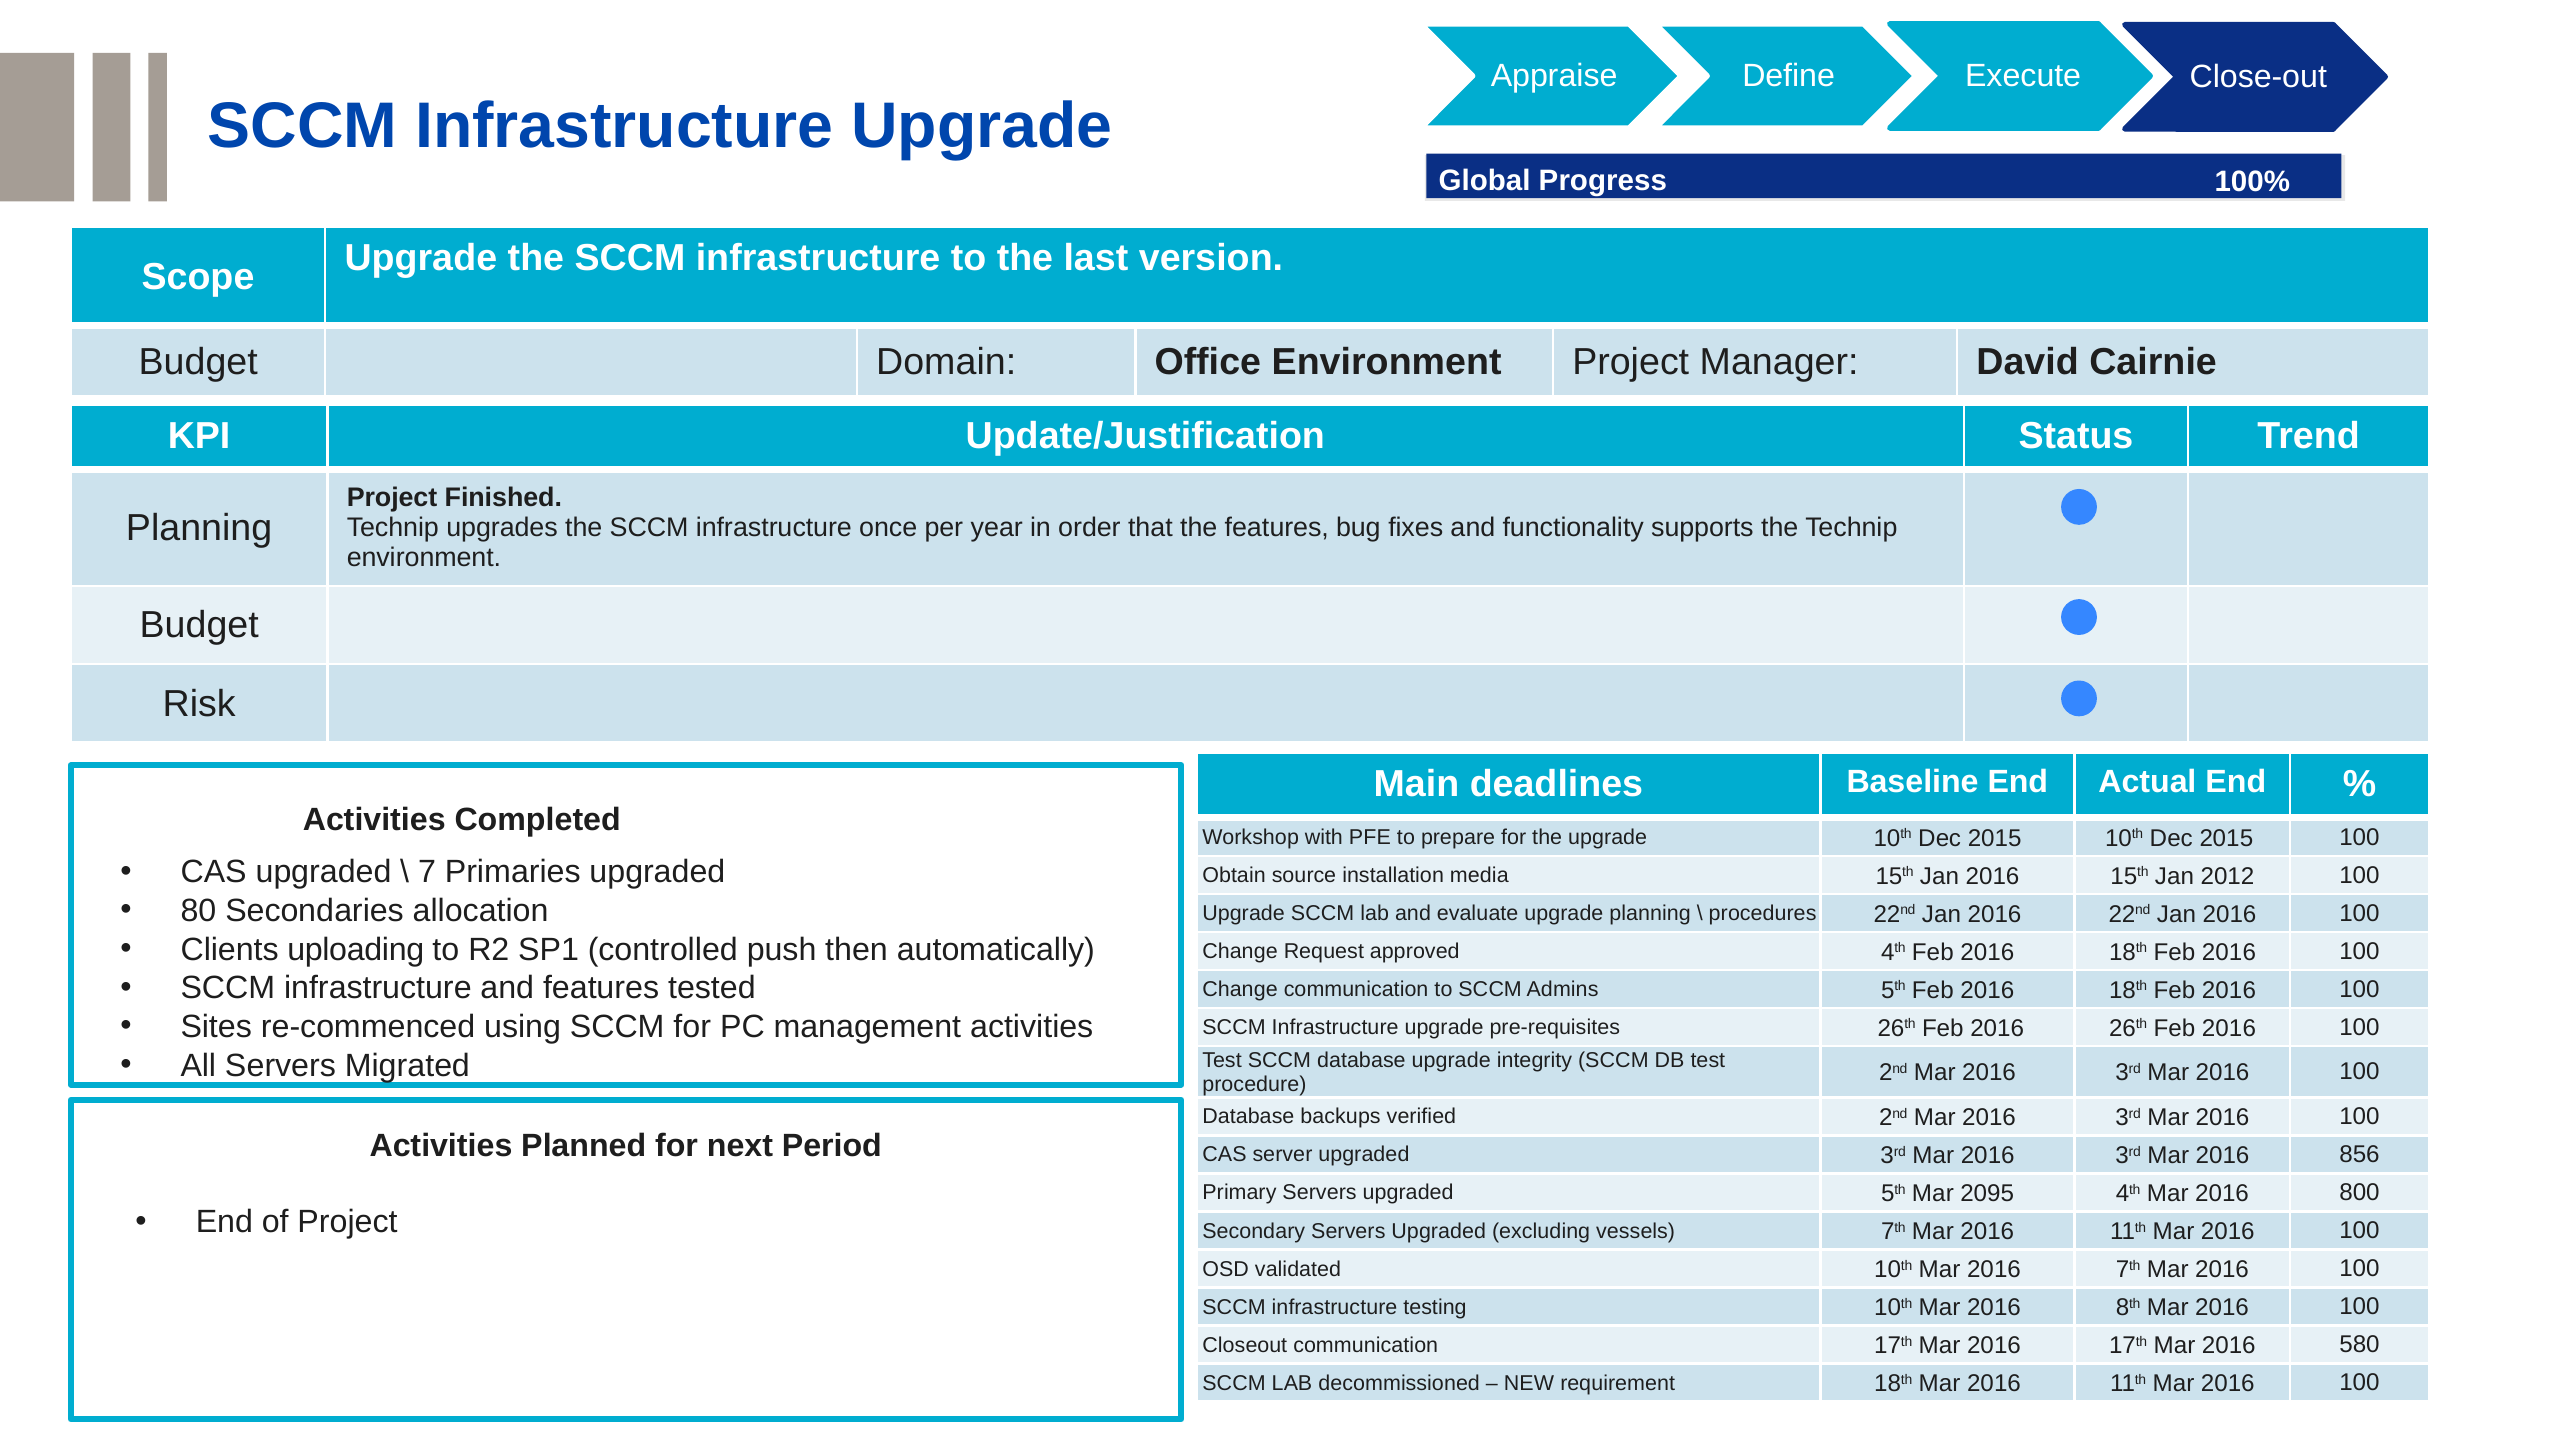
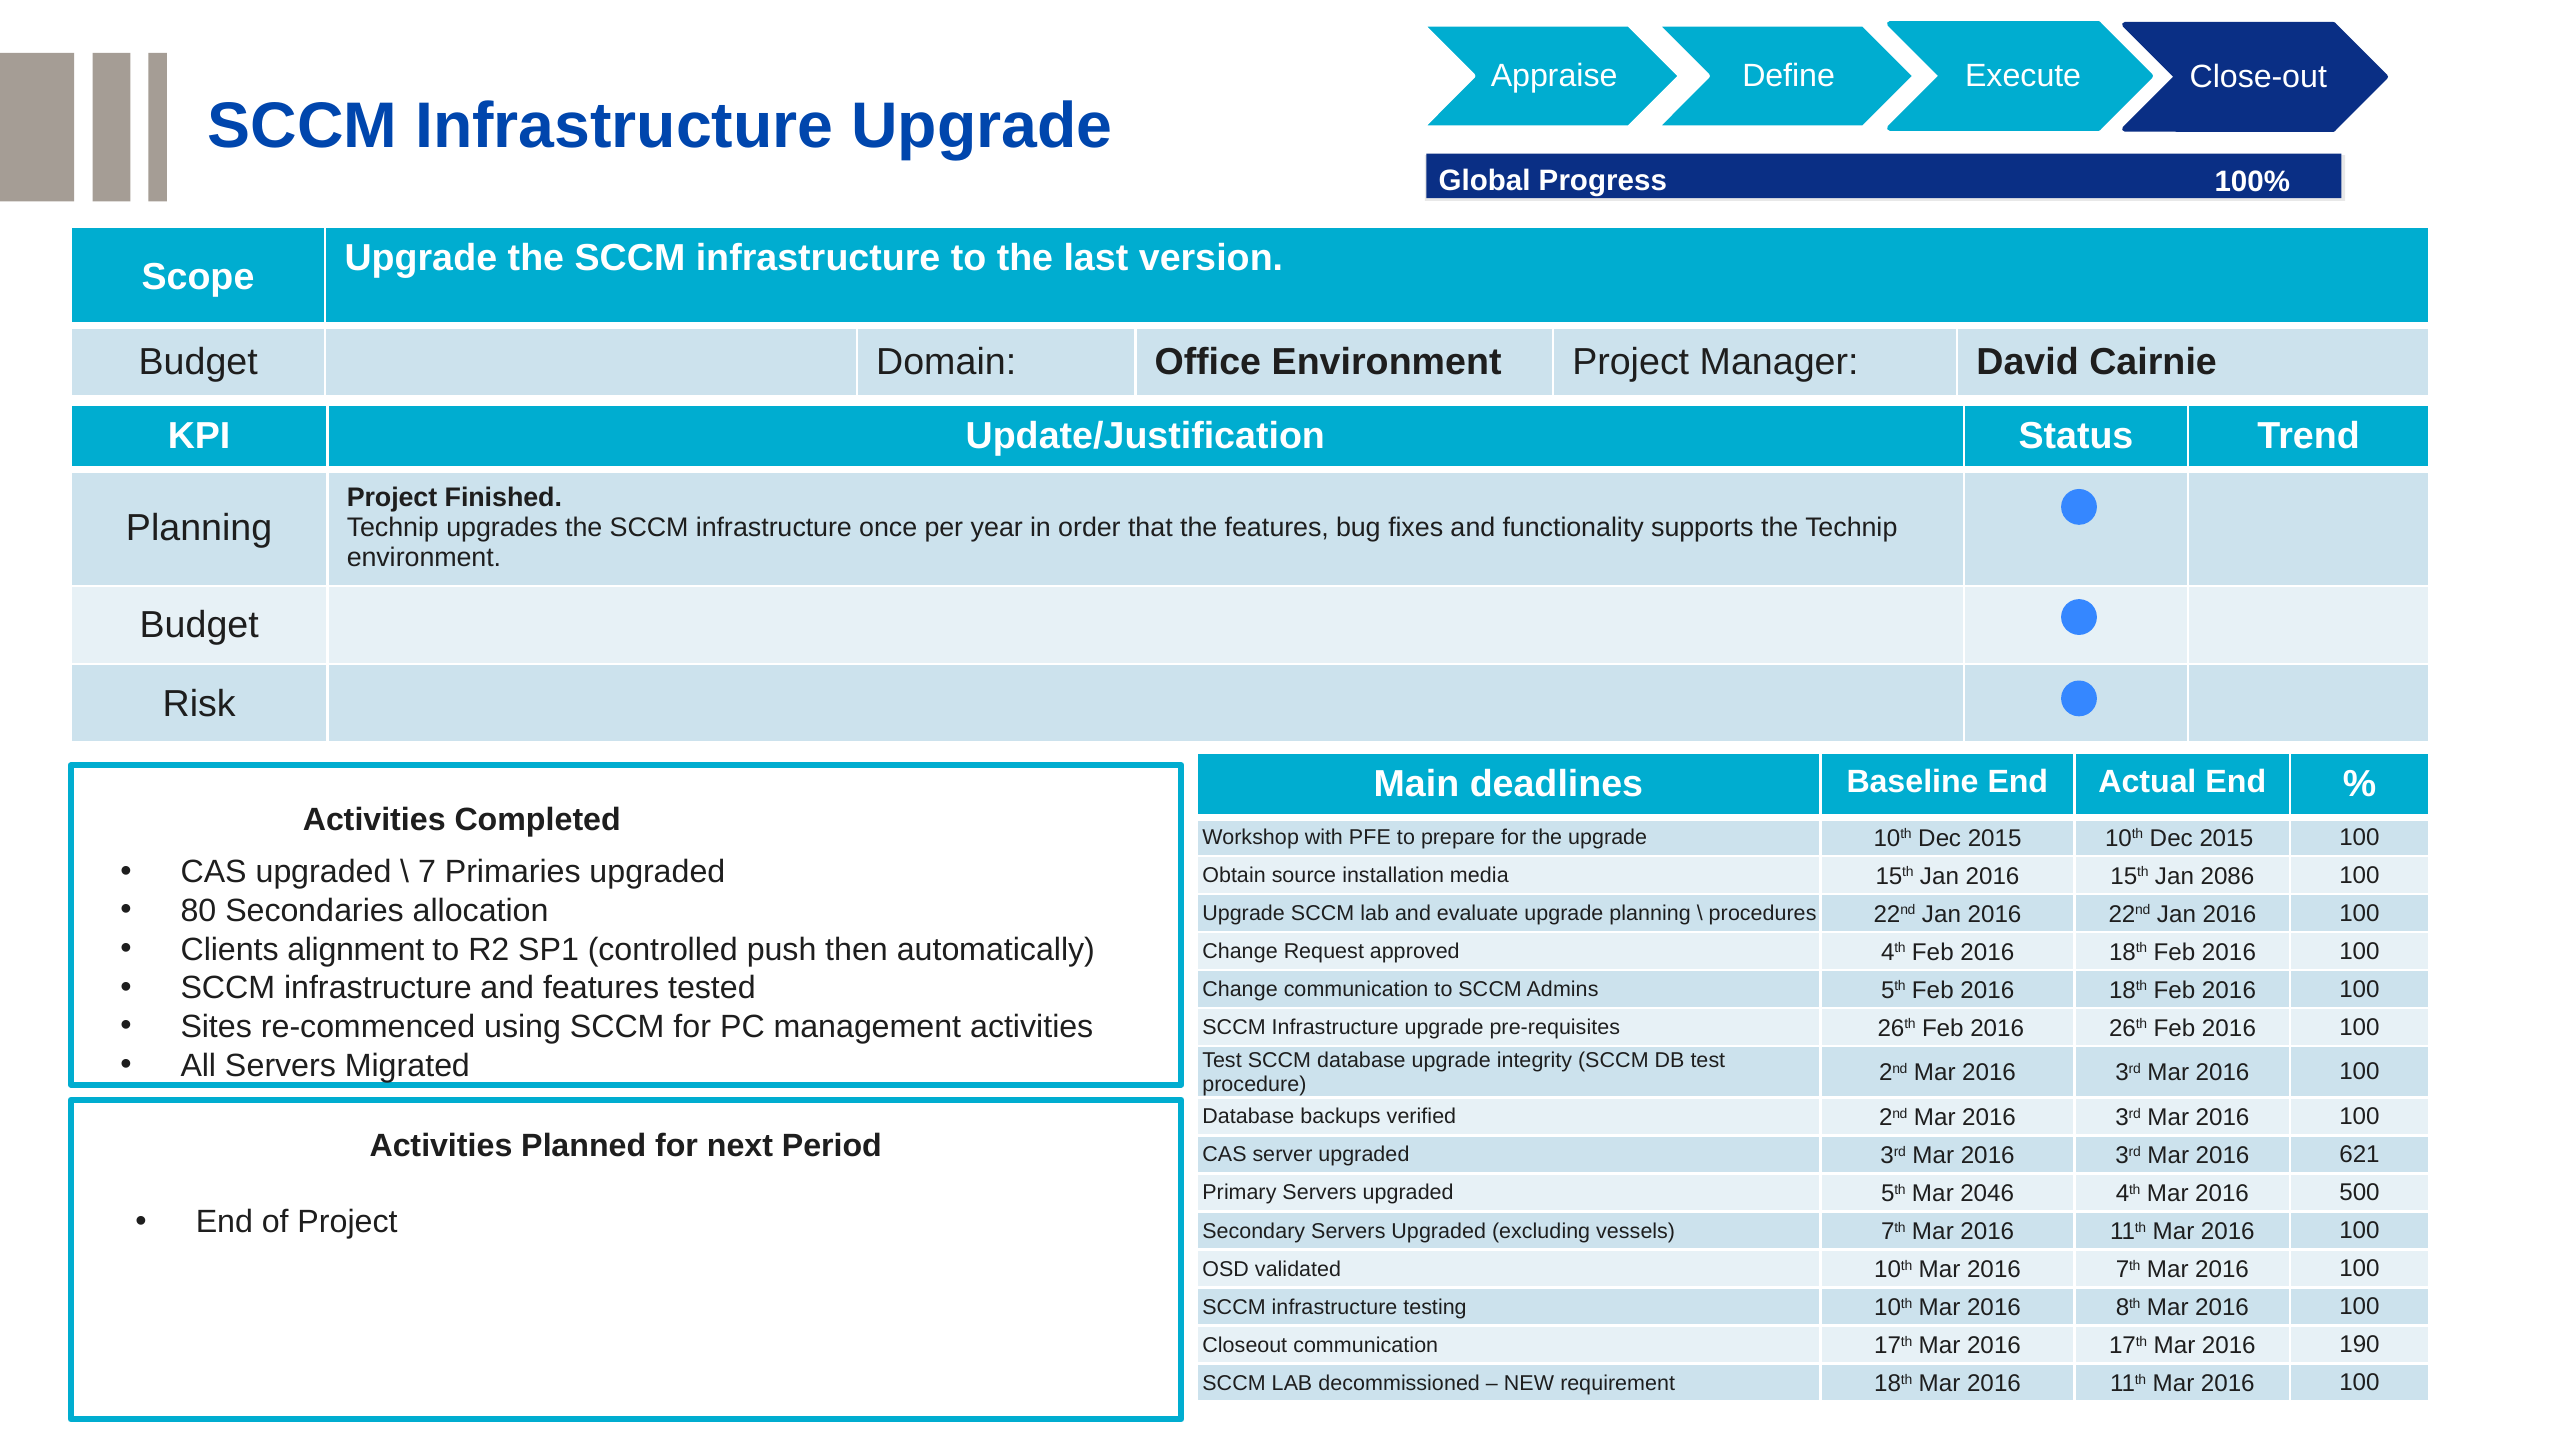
2012: 2012 -> 2086
uploading: uploading -> alignment
856: 856 -> 621
2095: 2095 -> 2046
800: 800 -> 500
580: 580 -> 190
